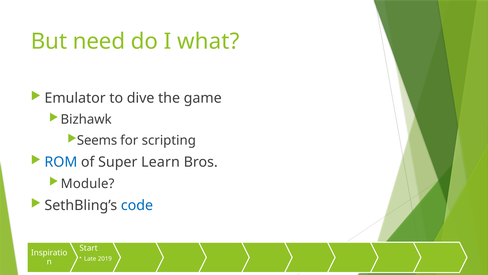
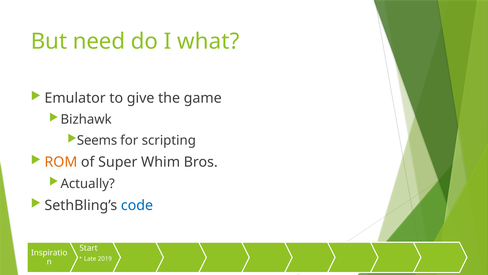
dive: dive -> give
ROM colour: blue -> orange
Learn: Learn -> Whim
Module: Module -> Actually
